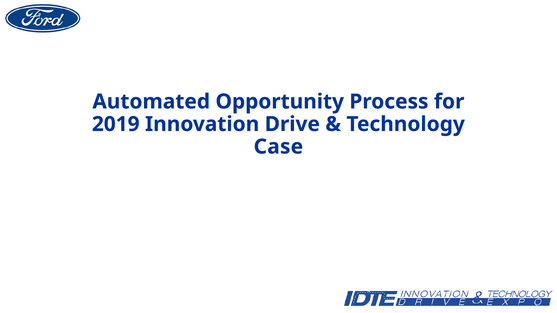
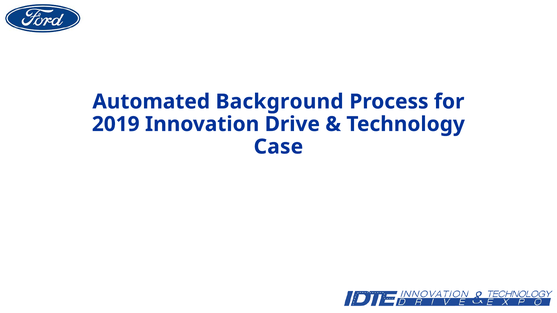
Opportunity: Opportunity -> Background
